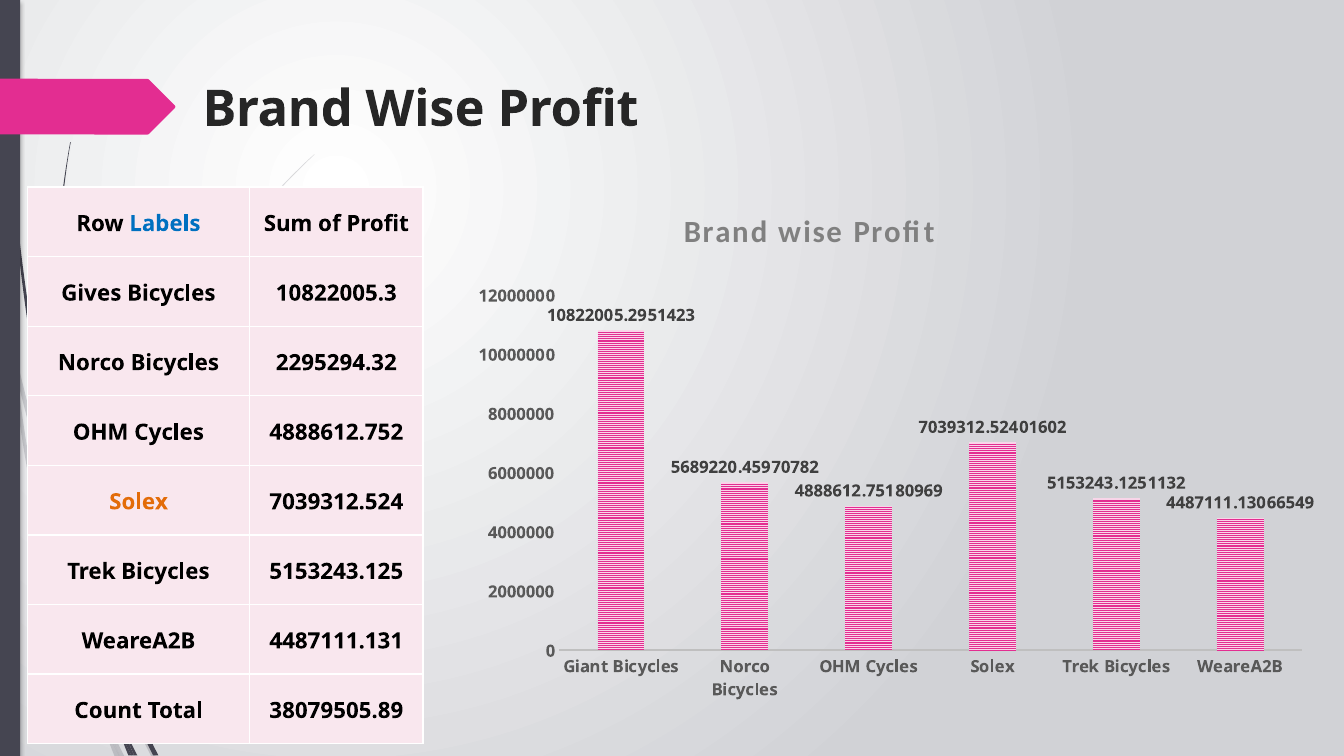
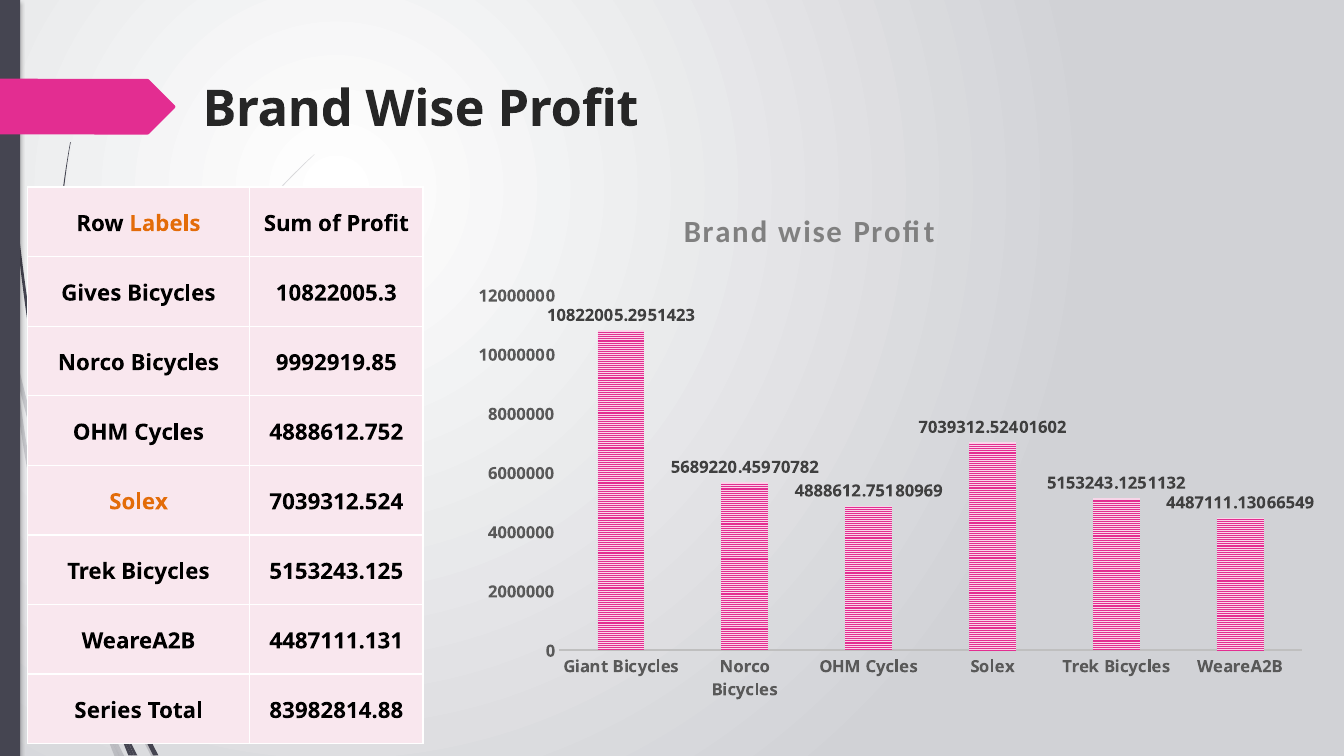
Labels colour: blue -> orange
2295294.32: 2295294.32 -> 9992919.85
Count: Count -> Series
38079505.89: 38079505.89 -> 83982814.88
